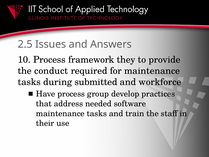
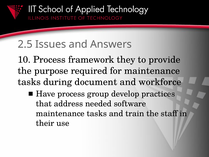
conduct: conduct -> purpose
submitted: submitted -> document
